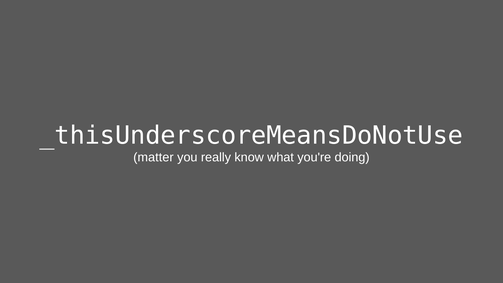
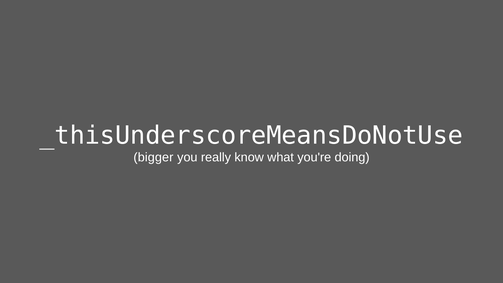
matter: matter -> bigger
